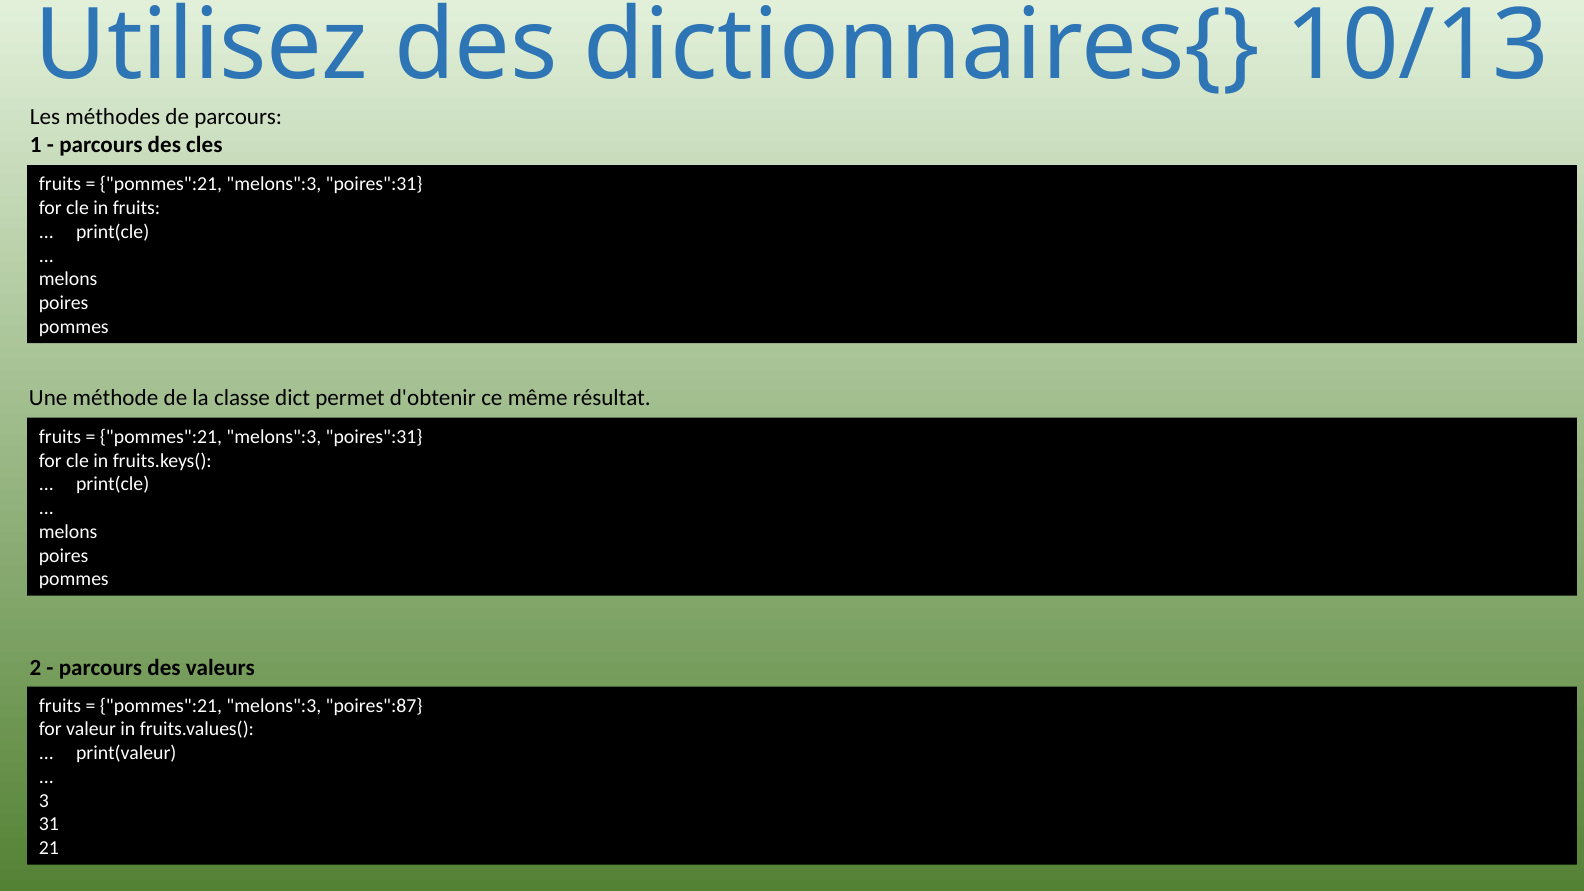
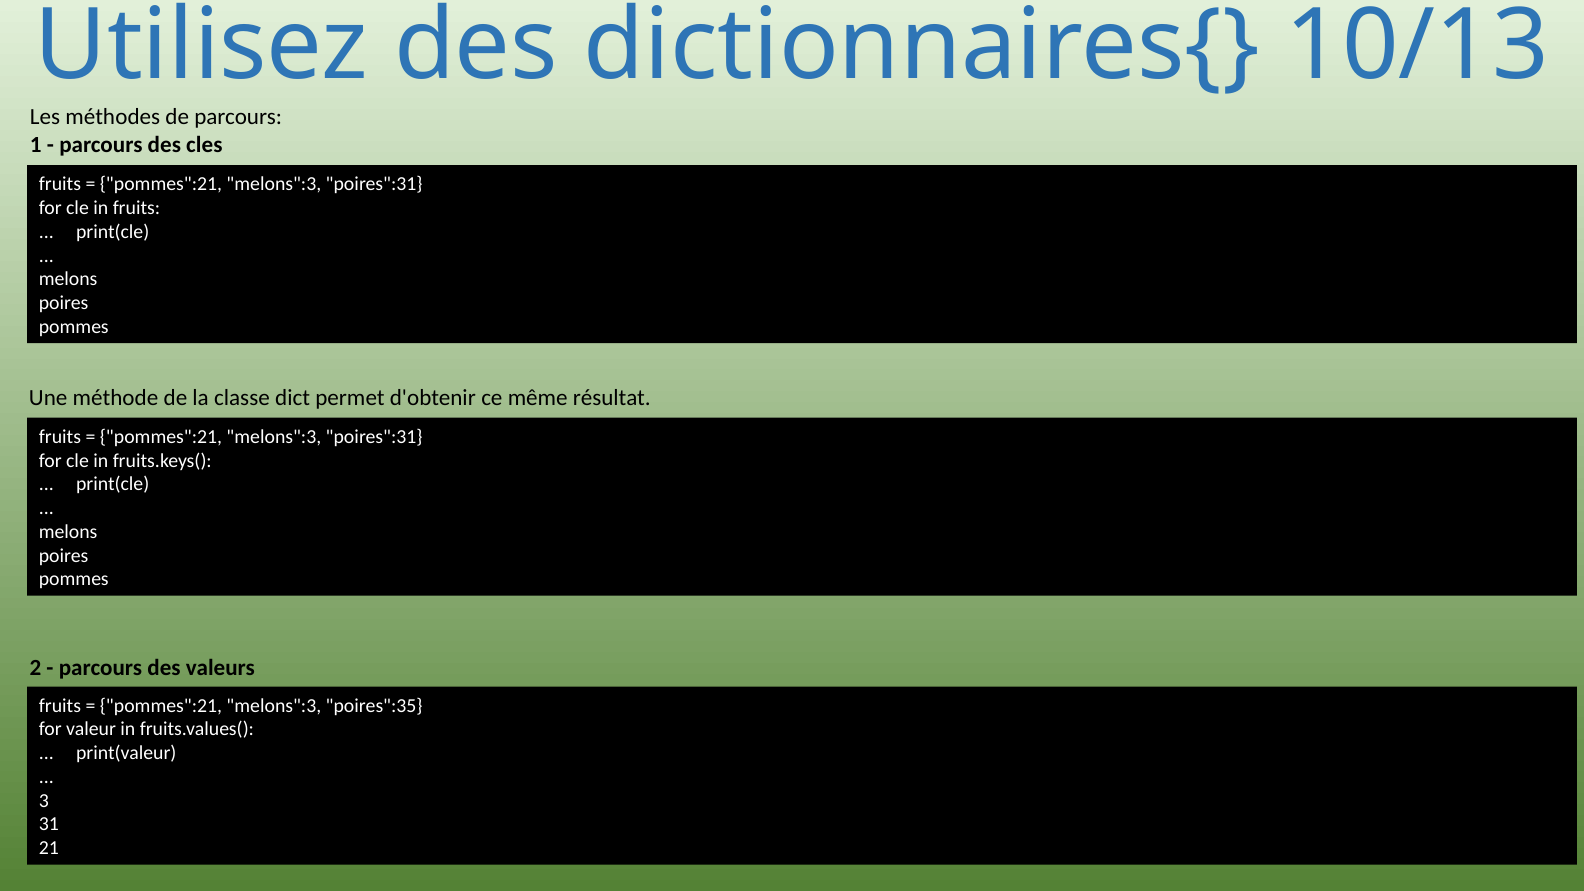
poires":87: poires":87 -> poires":35
